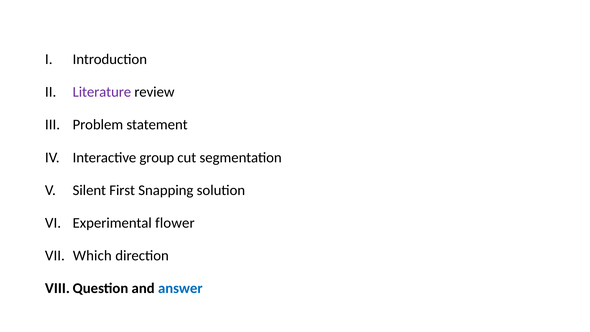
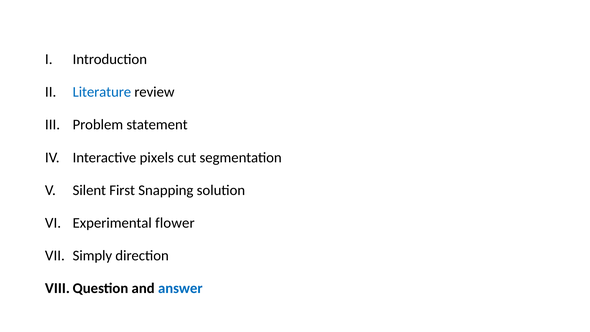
Literature colour: purple -> blue
group: group -> pixels
Which: Which -> Simply
